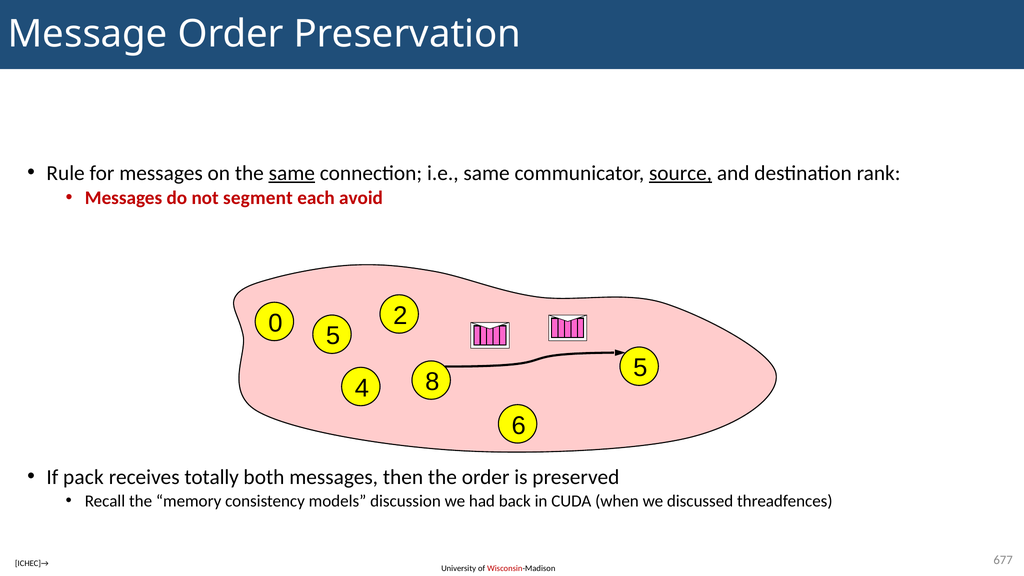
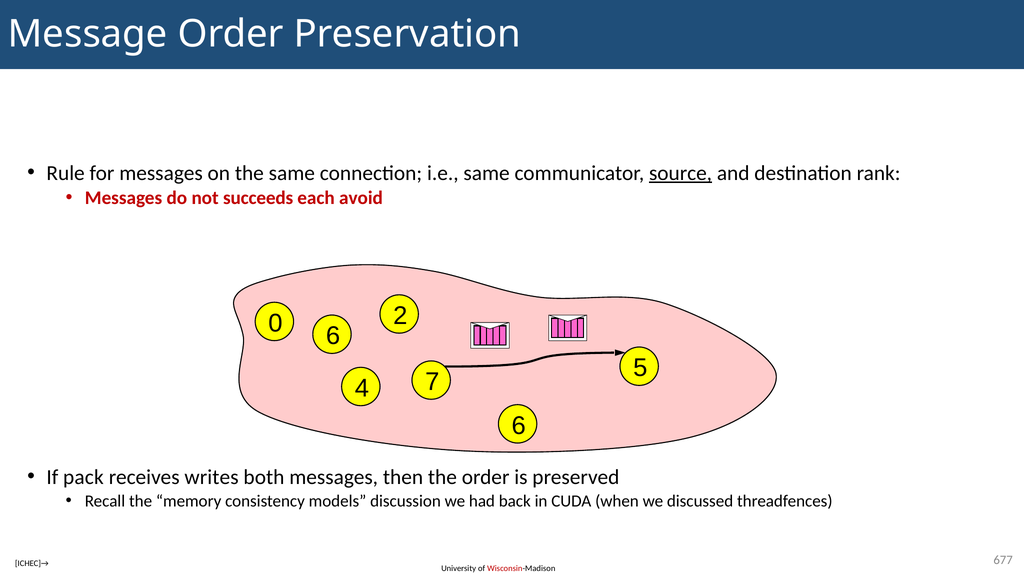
same at (292, 173) underline: present -> none
segment: segment -> succeeds
0 5: 5 -> 6
8: 8 -> 7
totally: totally -> writes
